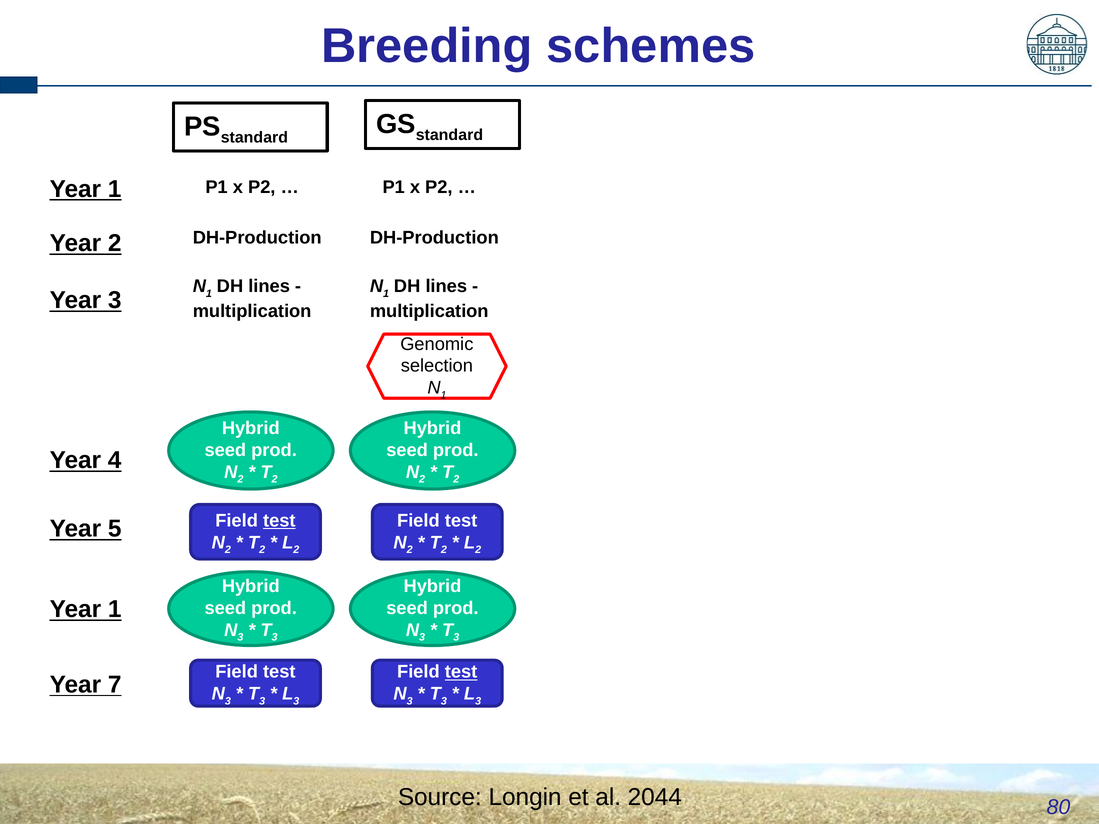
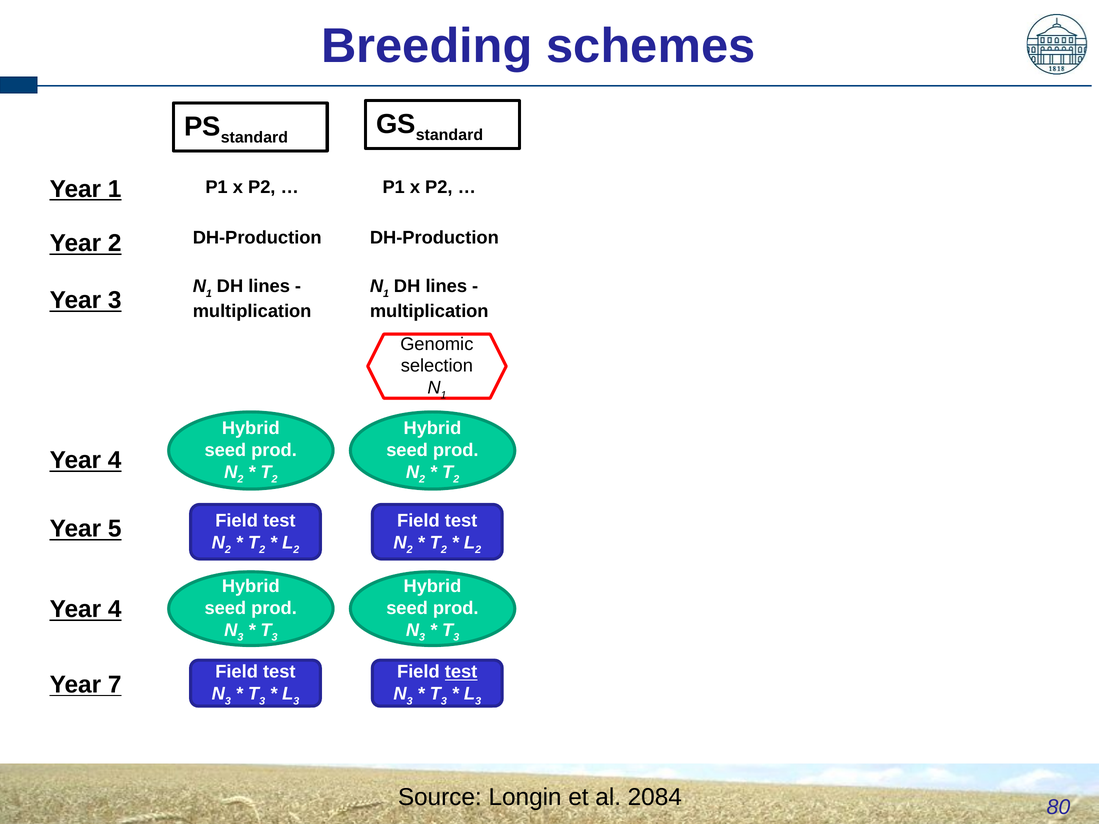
test at (279, 521) underline: present -> none
1 at (115, 610): 1 -> 4
2044: 2044 -> 2084
